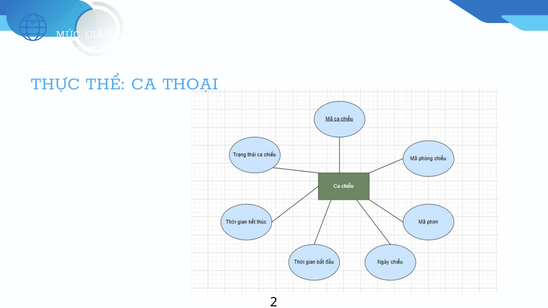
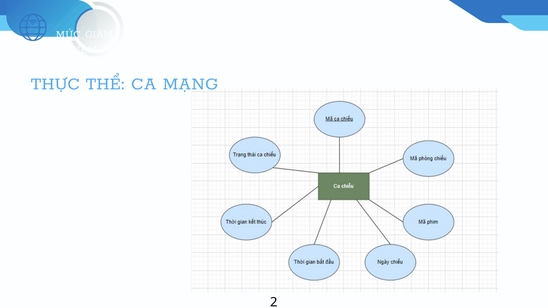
THOẠI: THOẠI -> MẠNG
